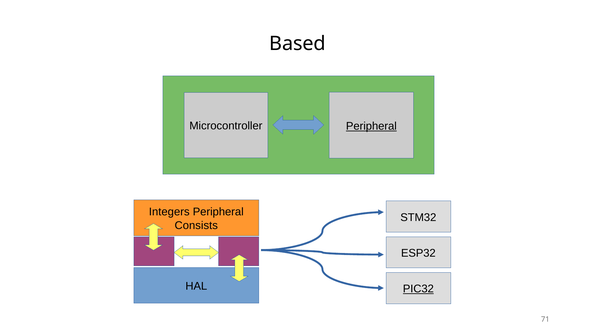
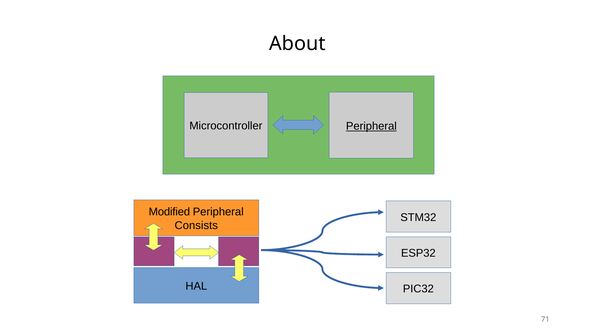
Based: Based -> About
Integers: Integers -> Modified
PIC32 underline: present -> none
